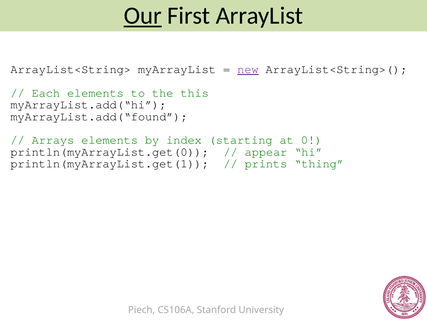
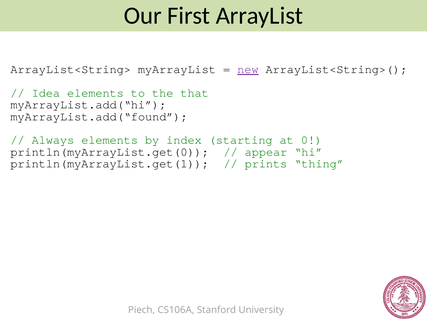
Our underline: present -> none
Each: Each -> Idea
this: this -> that
Arrays: Arrays -> Always
